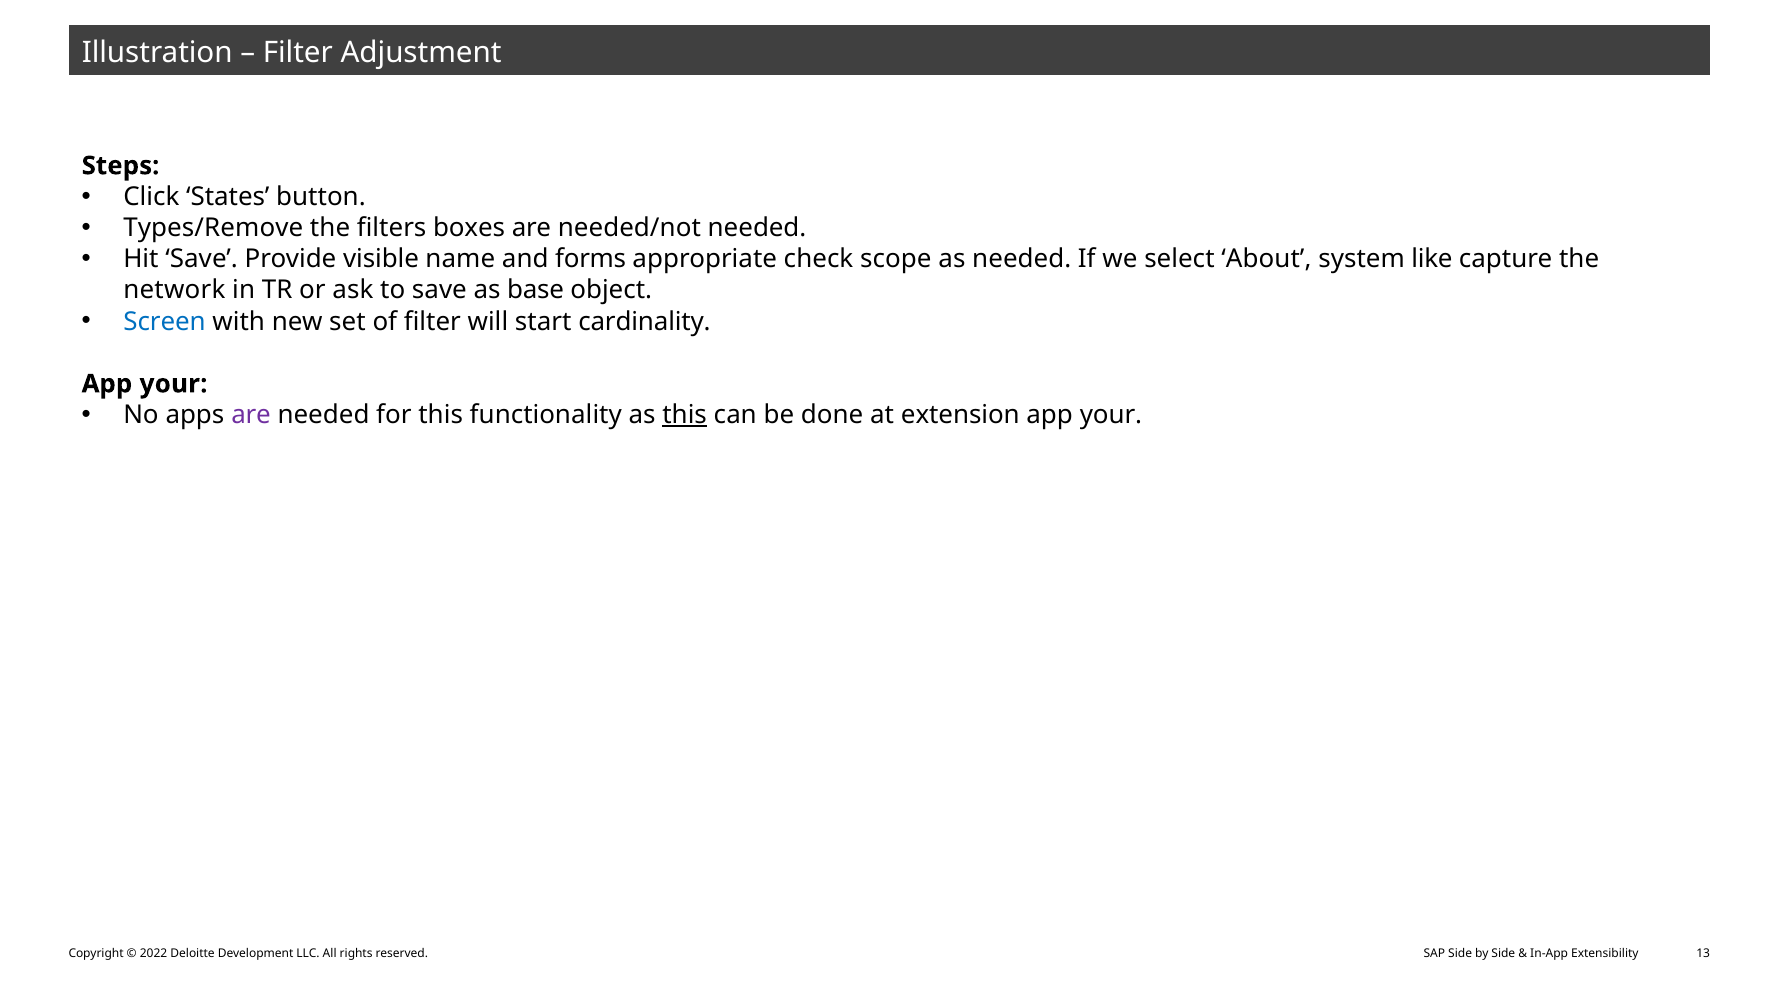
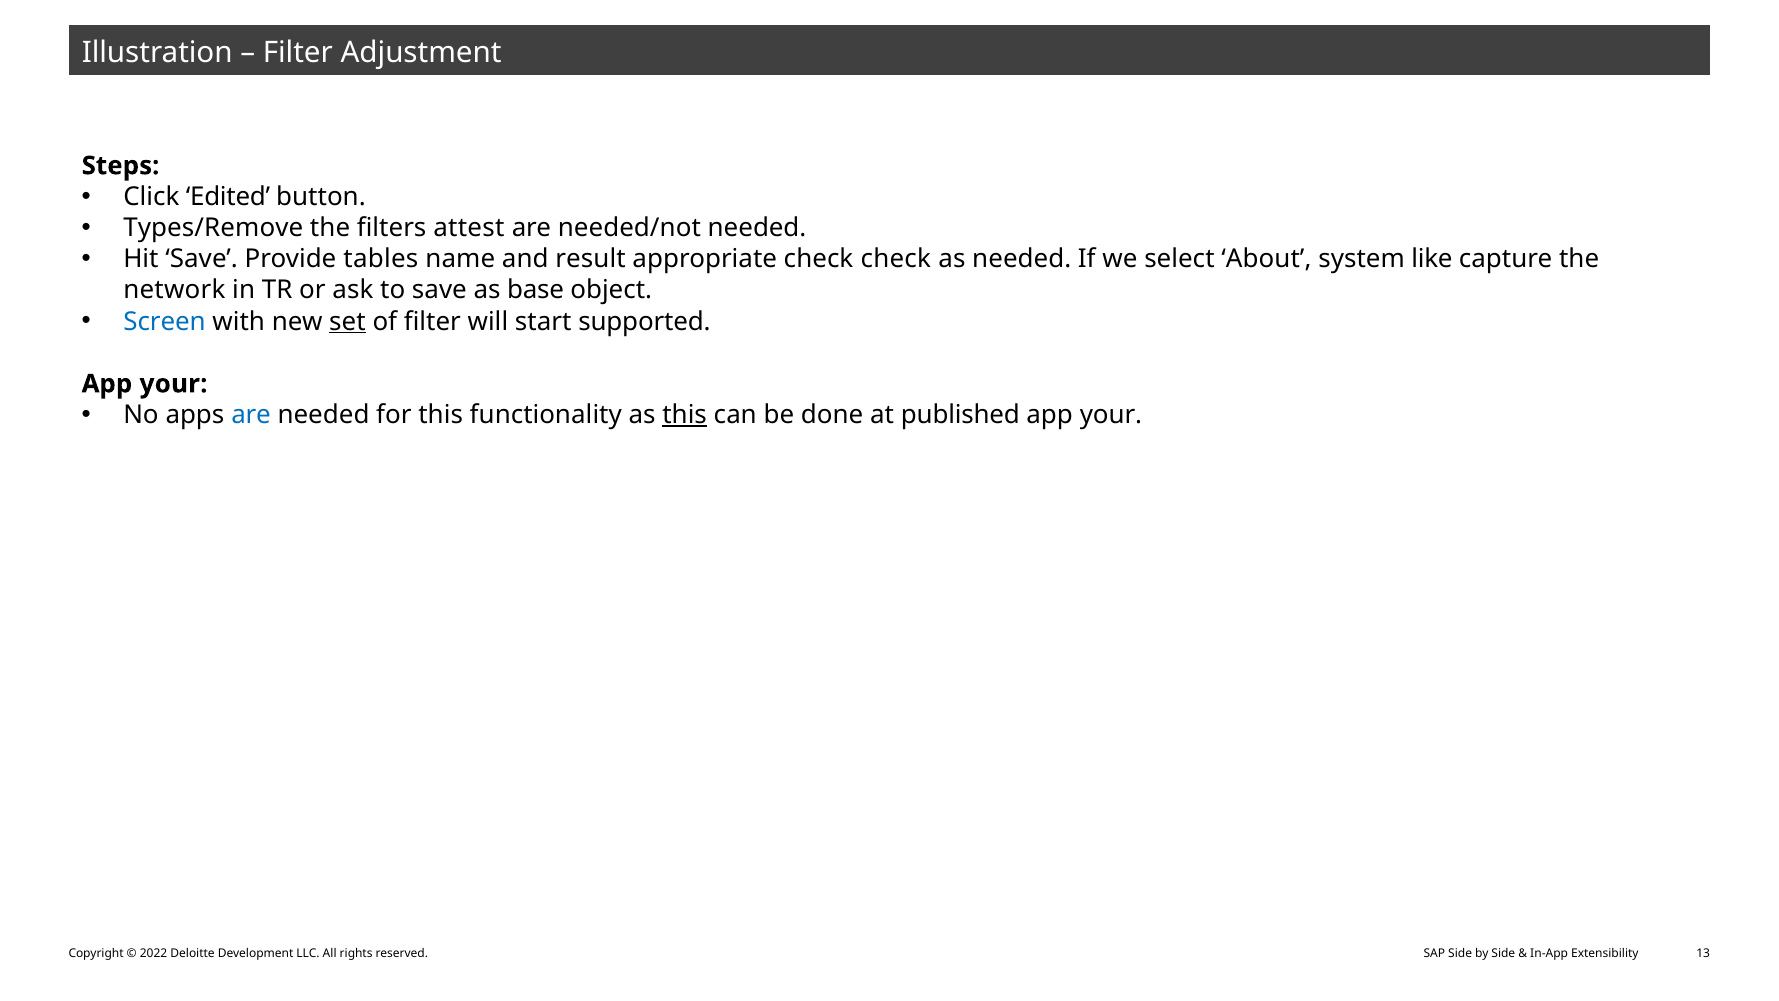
States: States -> Edited
boxes: boxes -> attest
visible: visible -> tables
forms: forms -> result
check scope: scope -> check
set underline: none -> present
cardinality: cardinality -> supported
are at (251, 415) colour: purple -> blue
extension: extension -> published
